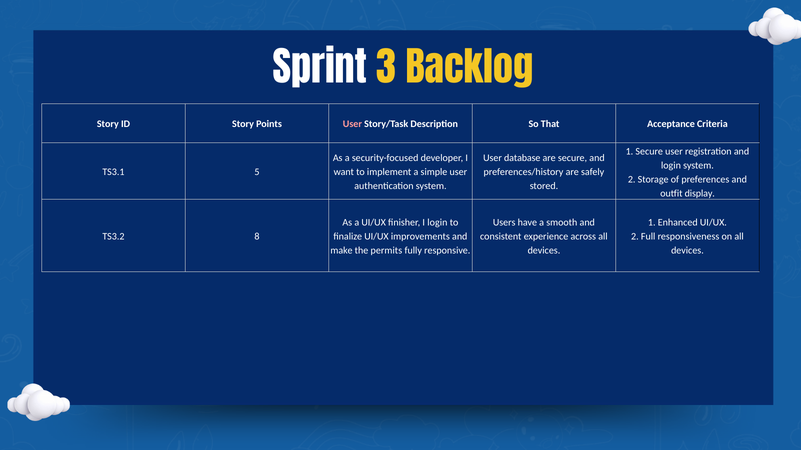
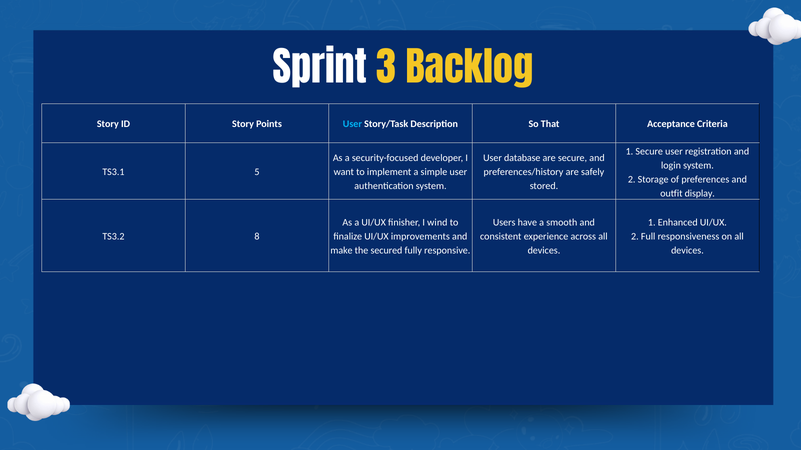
User at (352, 124) colour: pink -> light blue
I login: login -> wind
permits: permits -> secured
